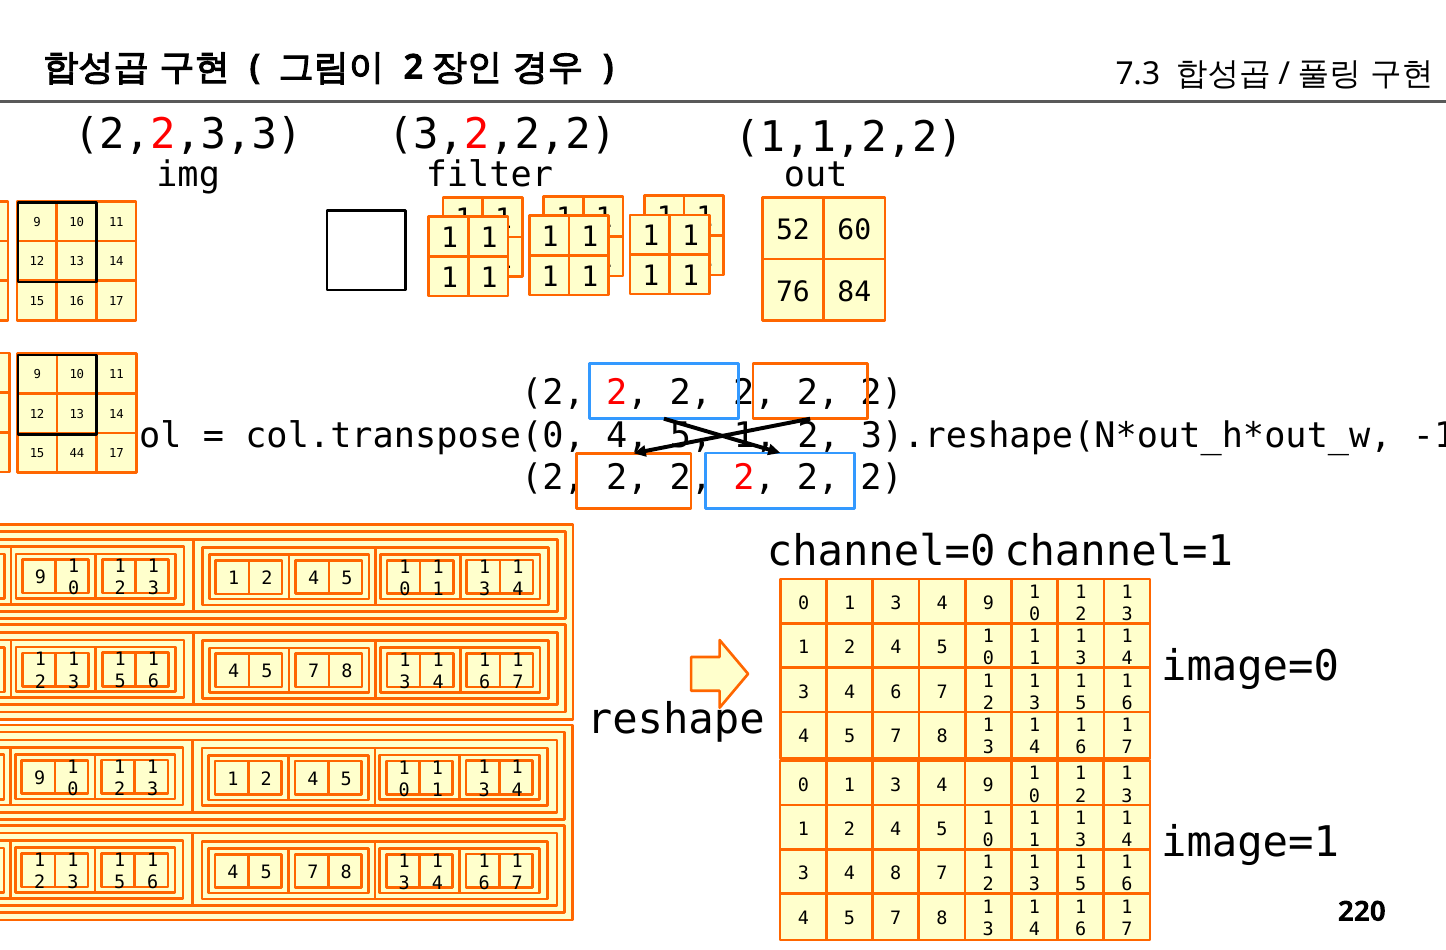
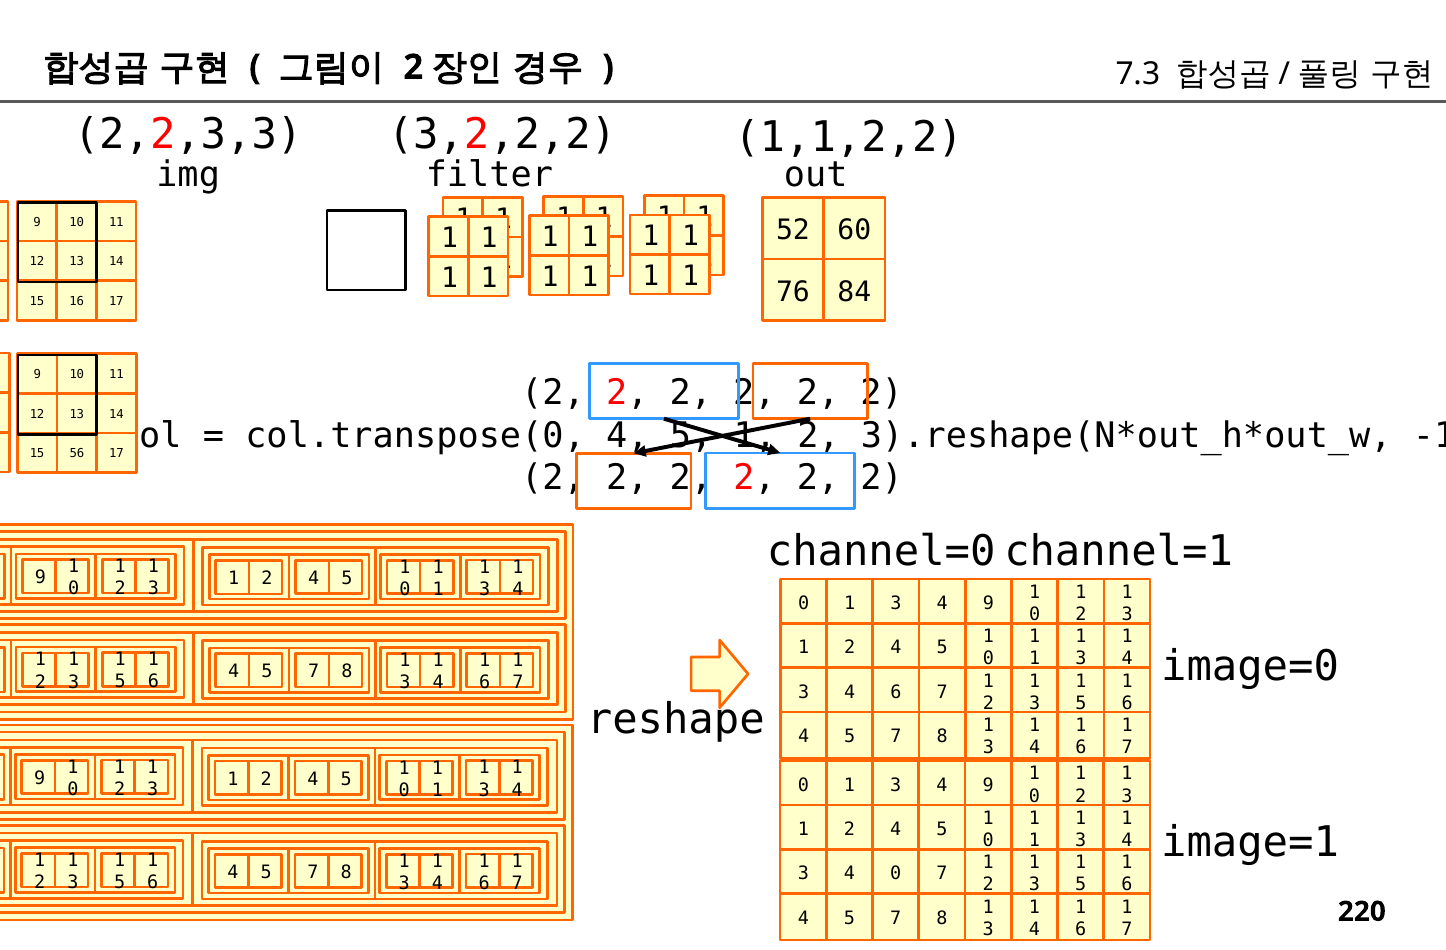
44: 44 -> 56
4 8: 8 -> 0
